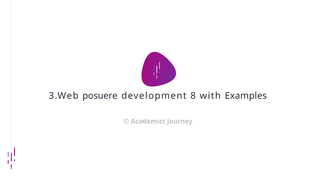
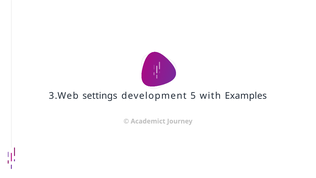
posuere: posuere -> settings
8: 8 -> 5
